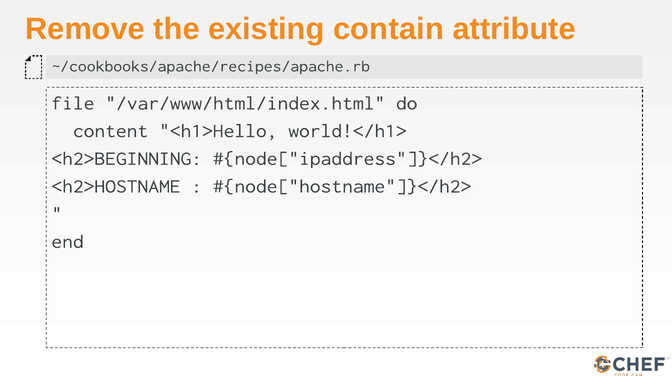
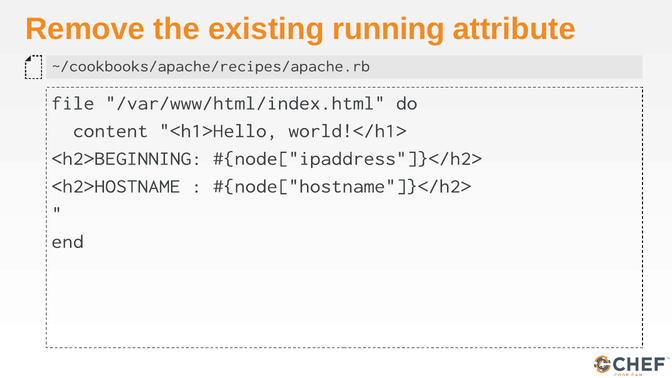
contain: contain -> running
